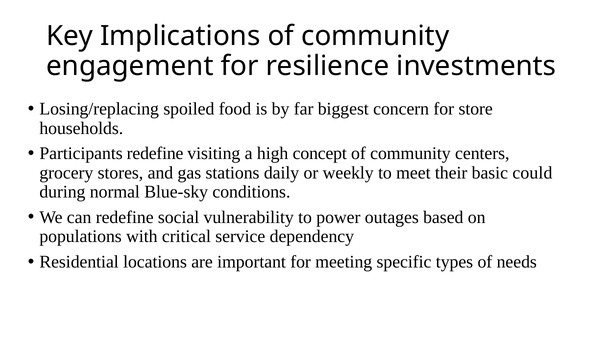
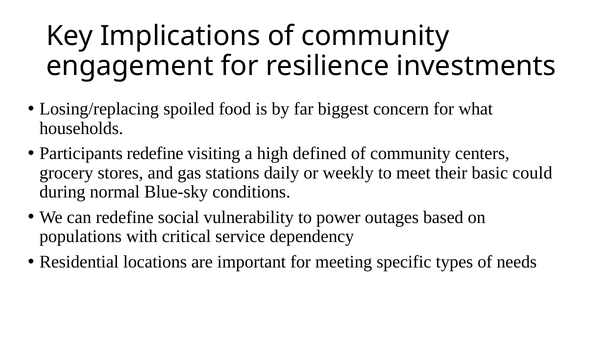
store: store -> what
concept: concept -> defined
